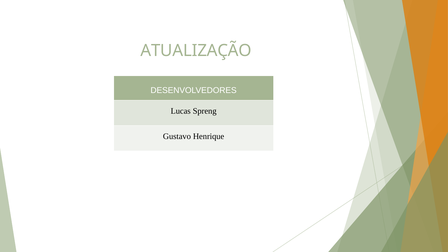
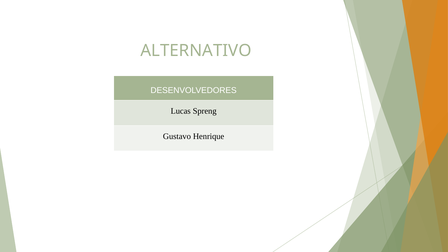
ATUALIZAÇÃO: ATUALIZAÇÃO -> ALTERNATIVO
